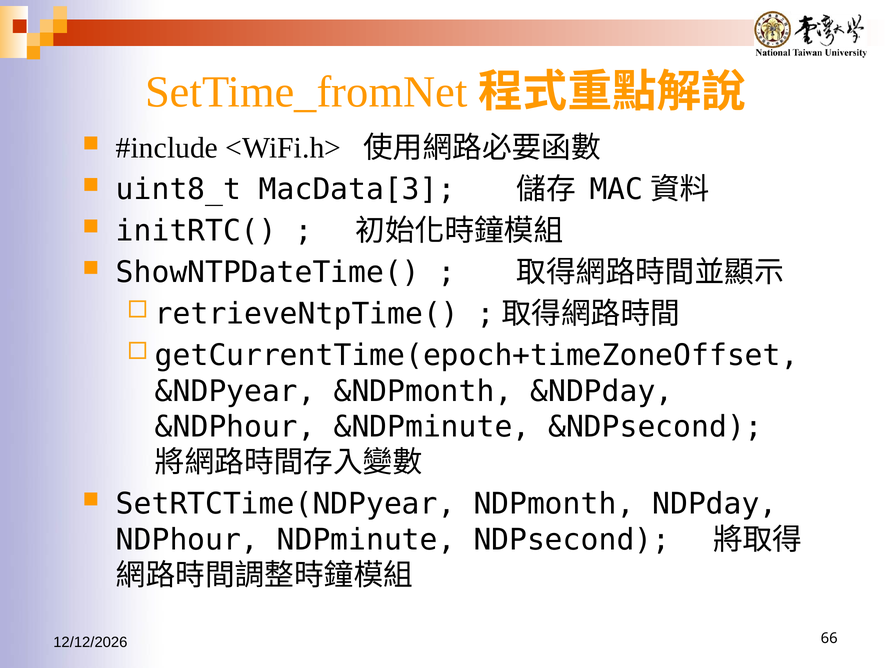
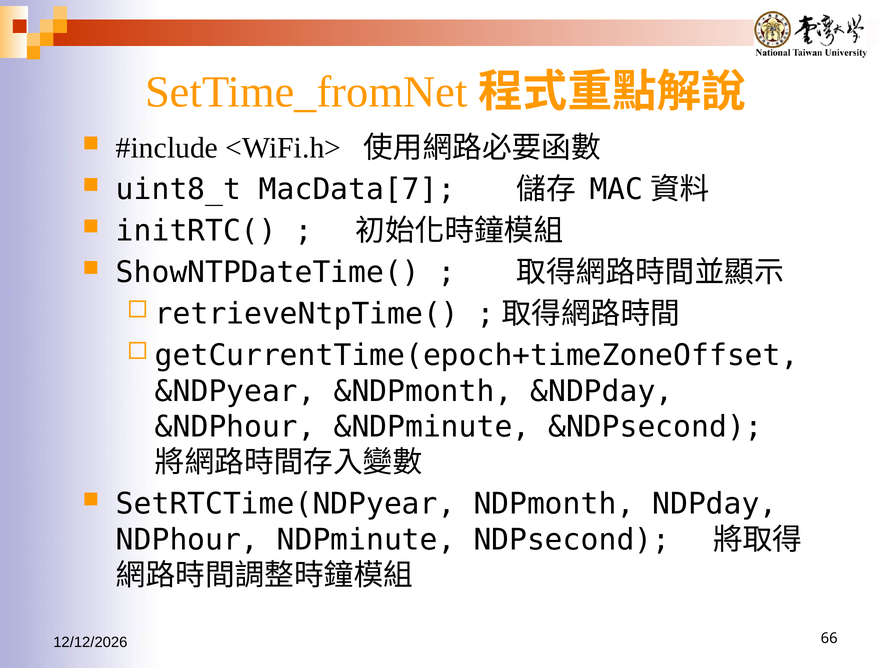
MacData[3: MacData[3 -> MacData[7
